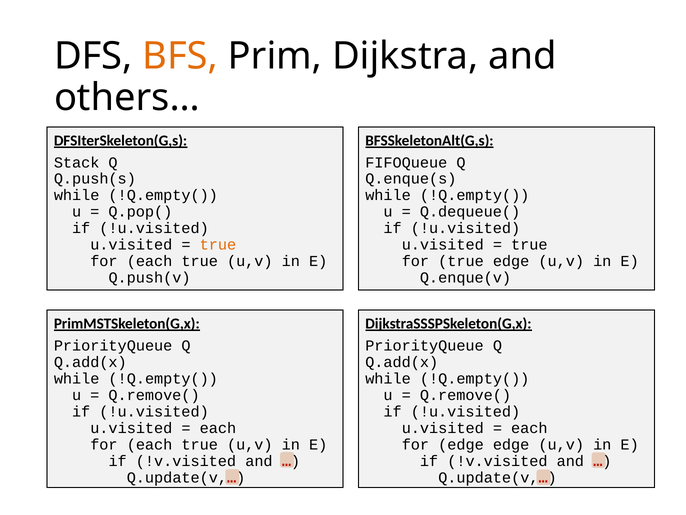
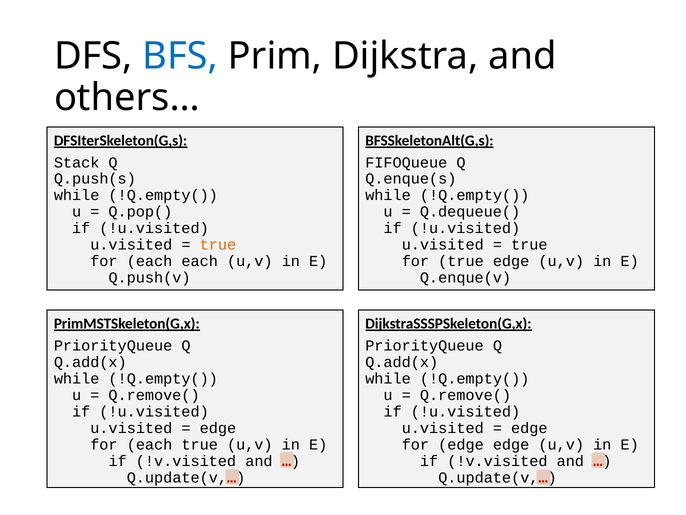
BFS colour: orange -> blue
true at (200, 261): true -> each
each at (218, 428): each -> edge
each at (529, 428): each -> edge
